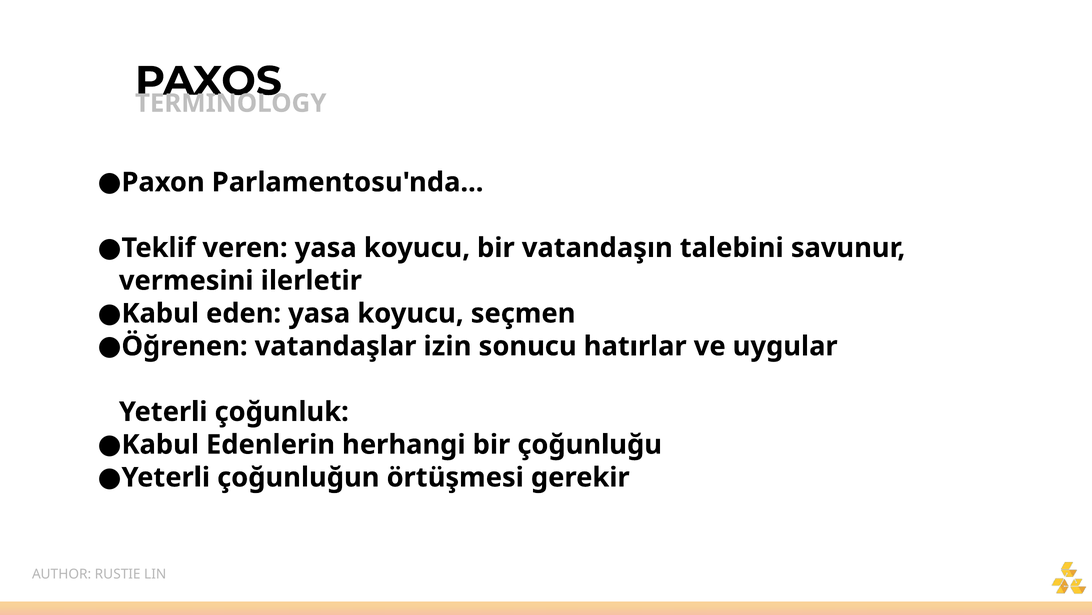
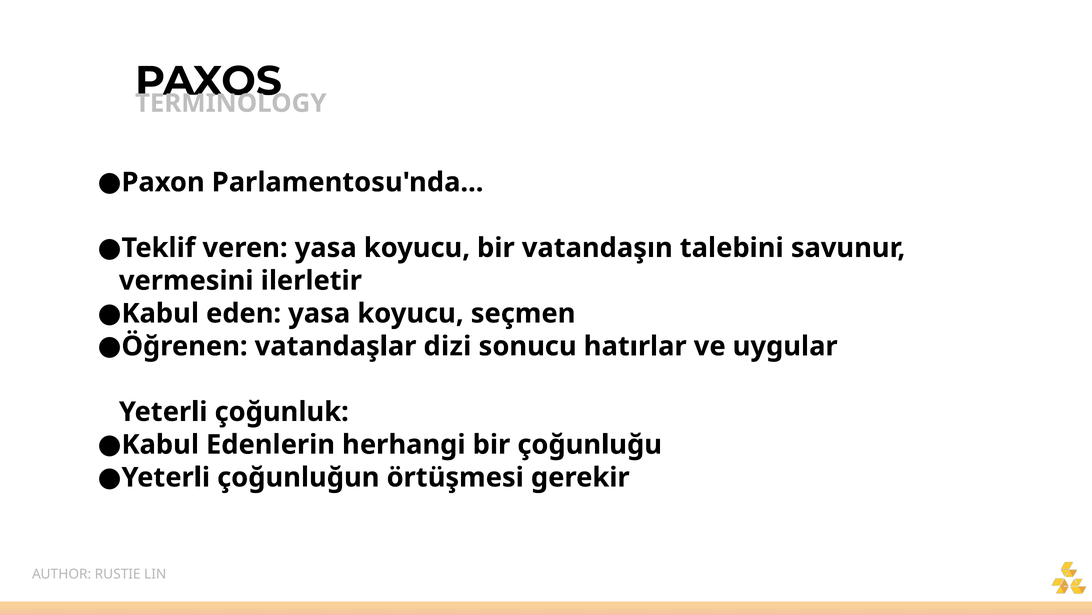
izin: izin -> dizi
